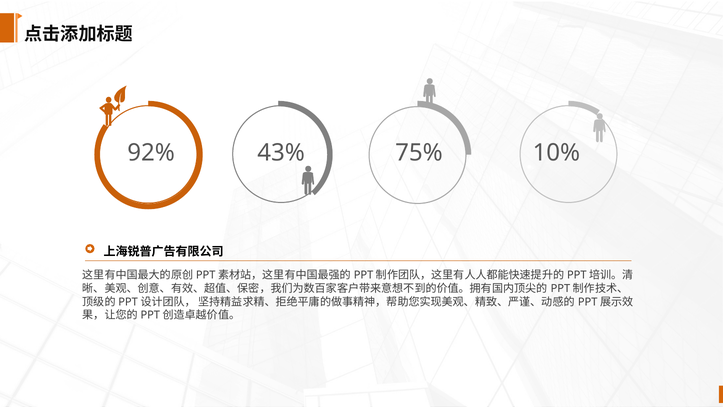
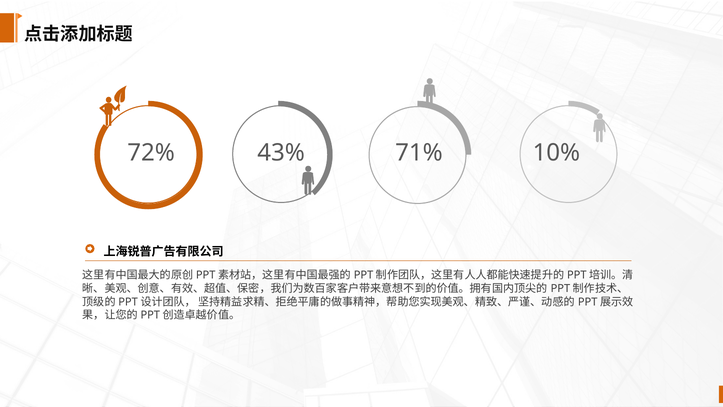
92%: 92% -> 72%
75%: 75% -> 71%
